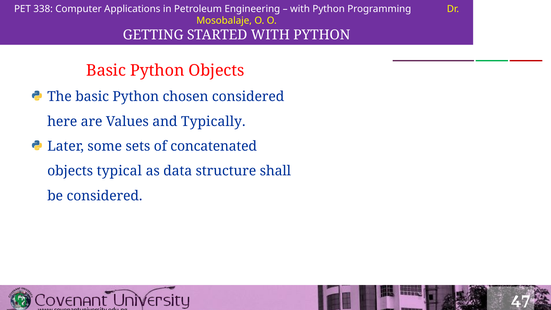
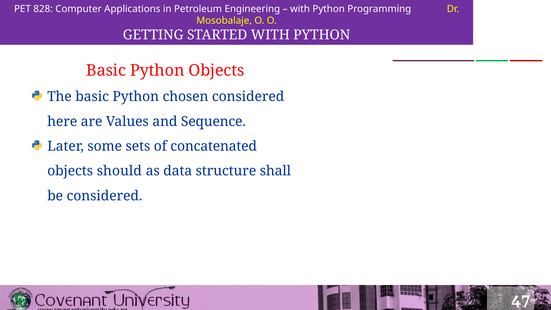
338: 338 -> 828
Typically: Typically -> Sequence
typical: typical -> should
